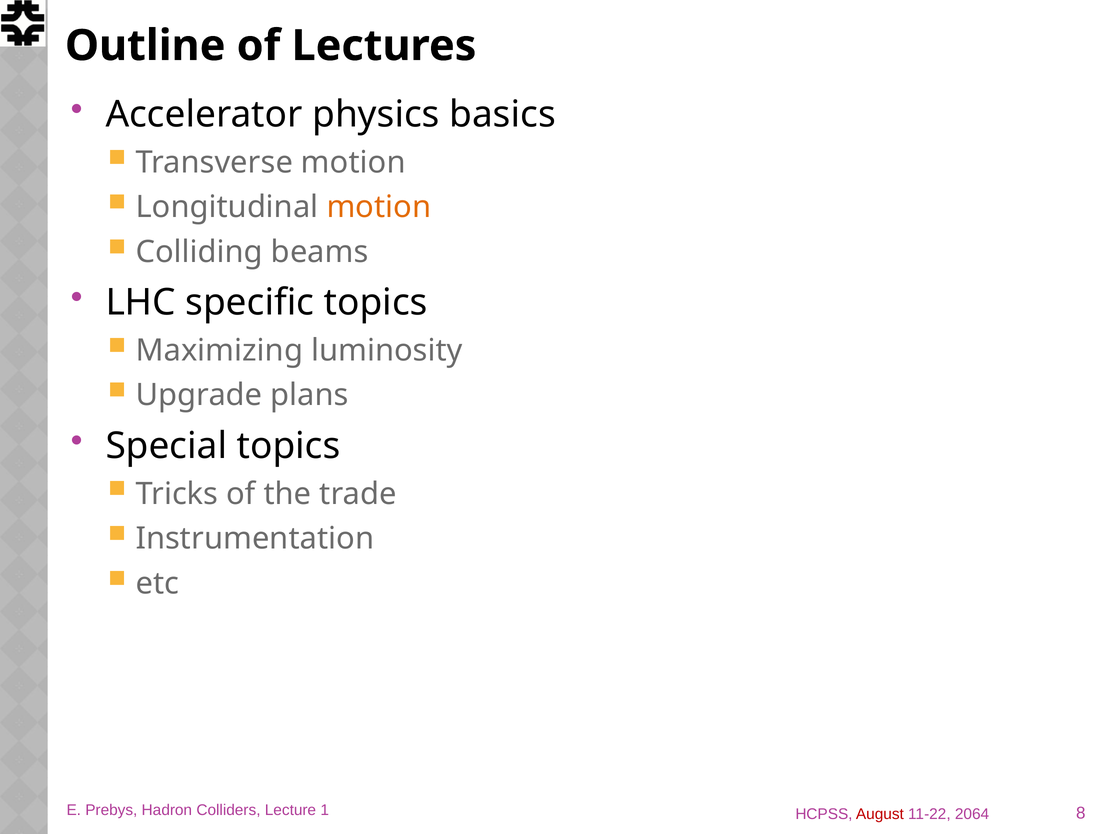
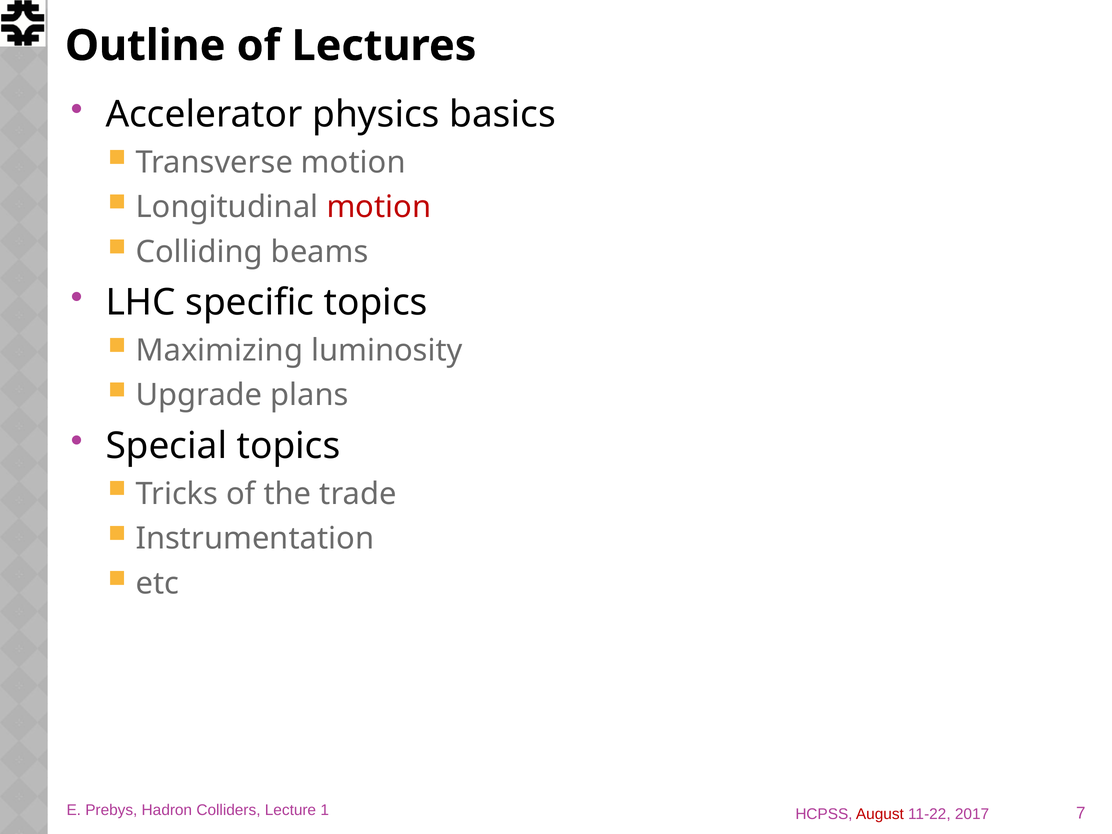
motion at (379, 207) colour: orange -> red
8: 8 -> 7
2064: 2064 -> 2017
